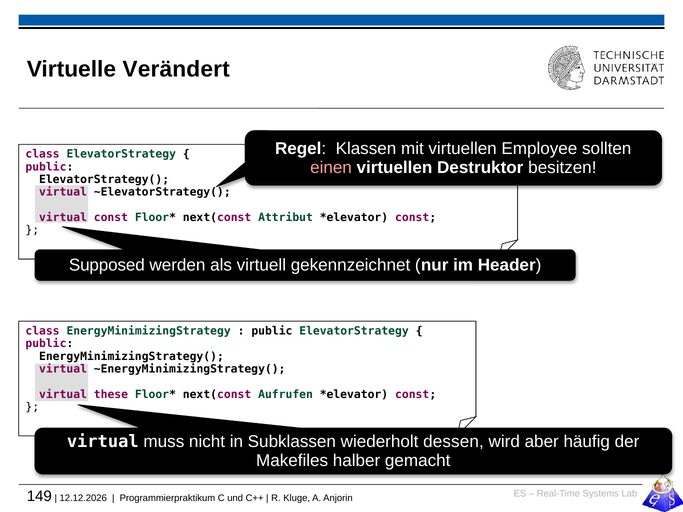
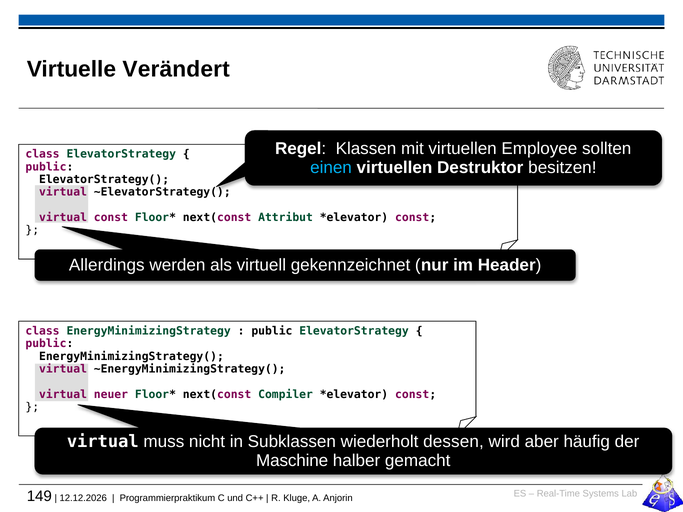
einen colour: pink -> light blue
Supposed: Supposed -> Allerdings
these: these -> neuer
Aufrufen: Aufrufen -> Compiler
Makefiles: Makefiles -> Maschine
